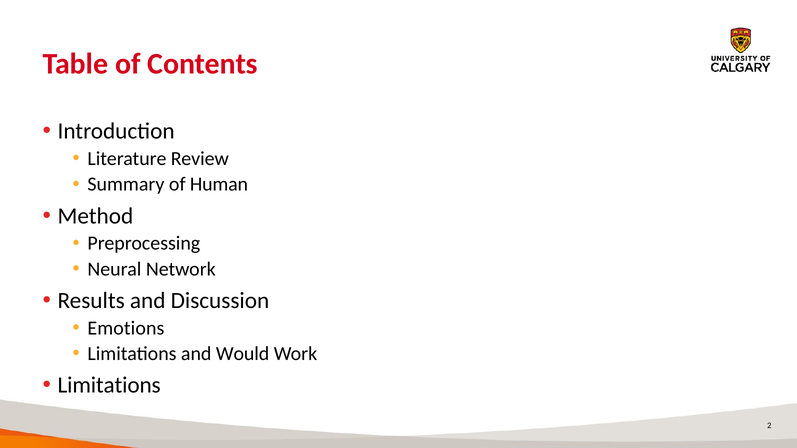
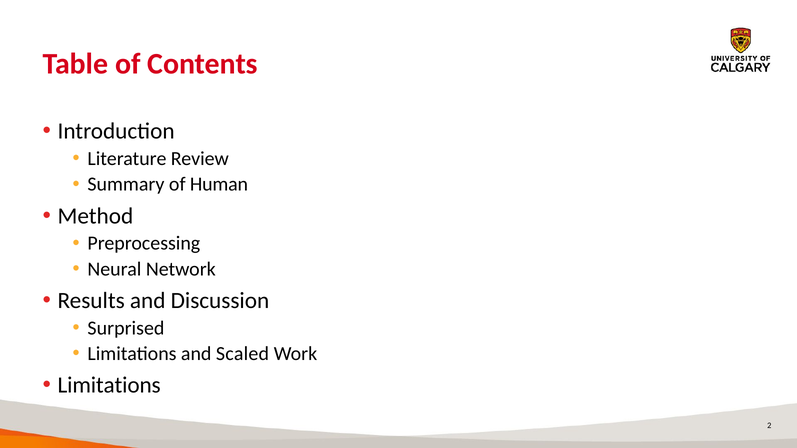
Emotions: Emotions -> Surprised
Would: Would -> Scaled
